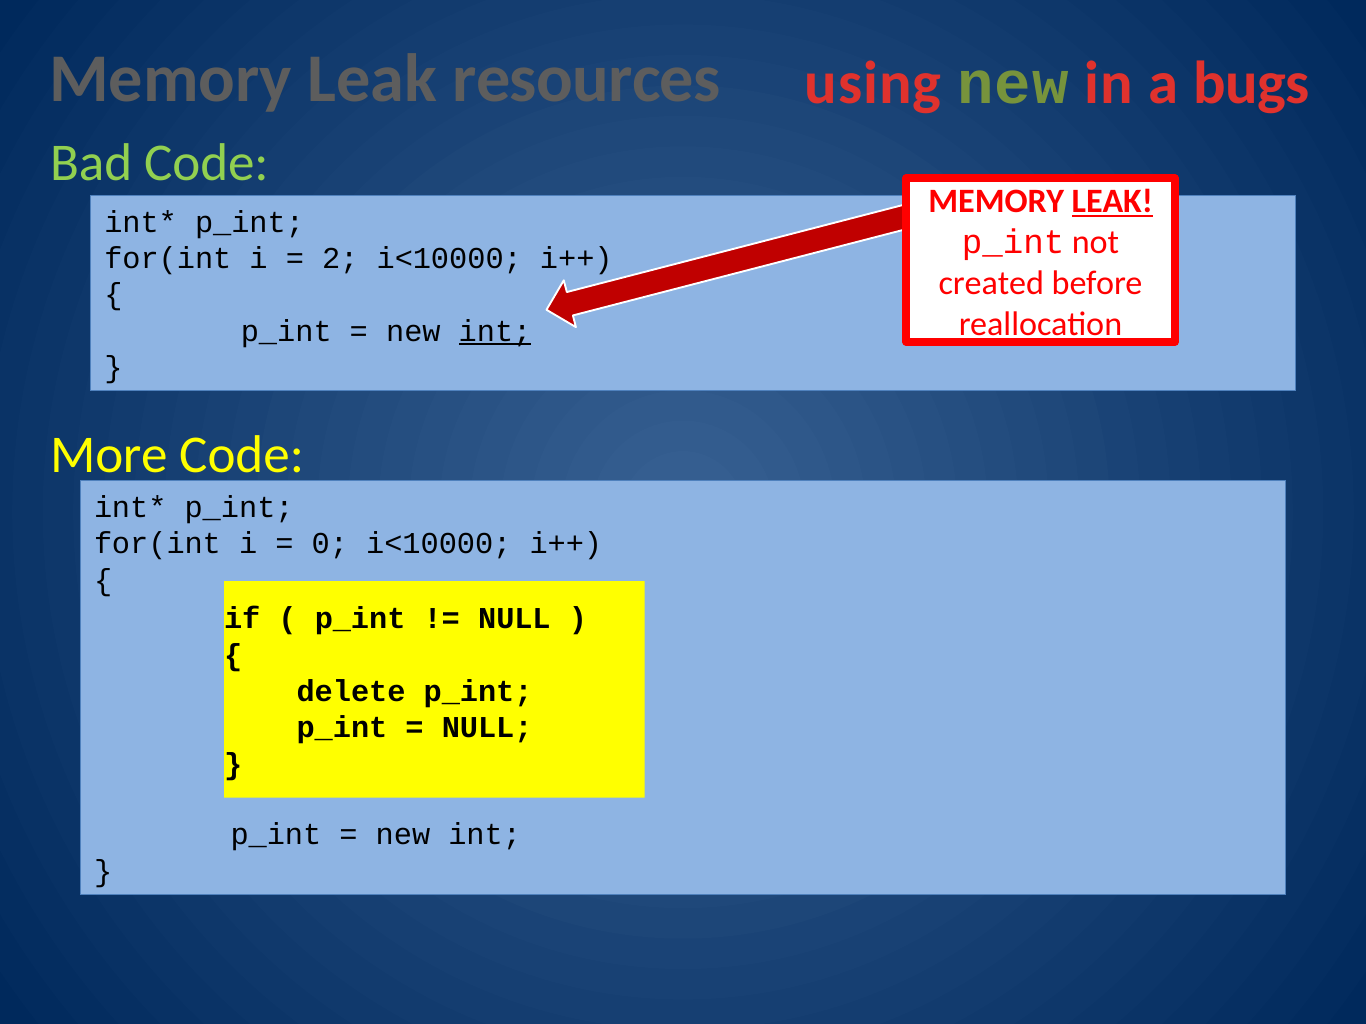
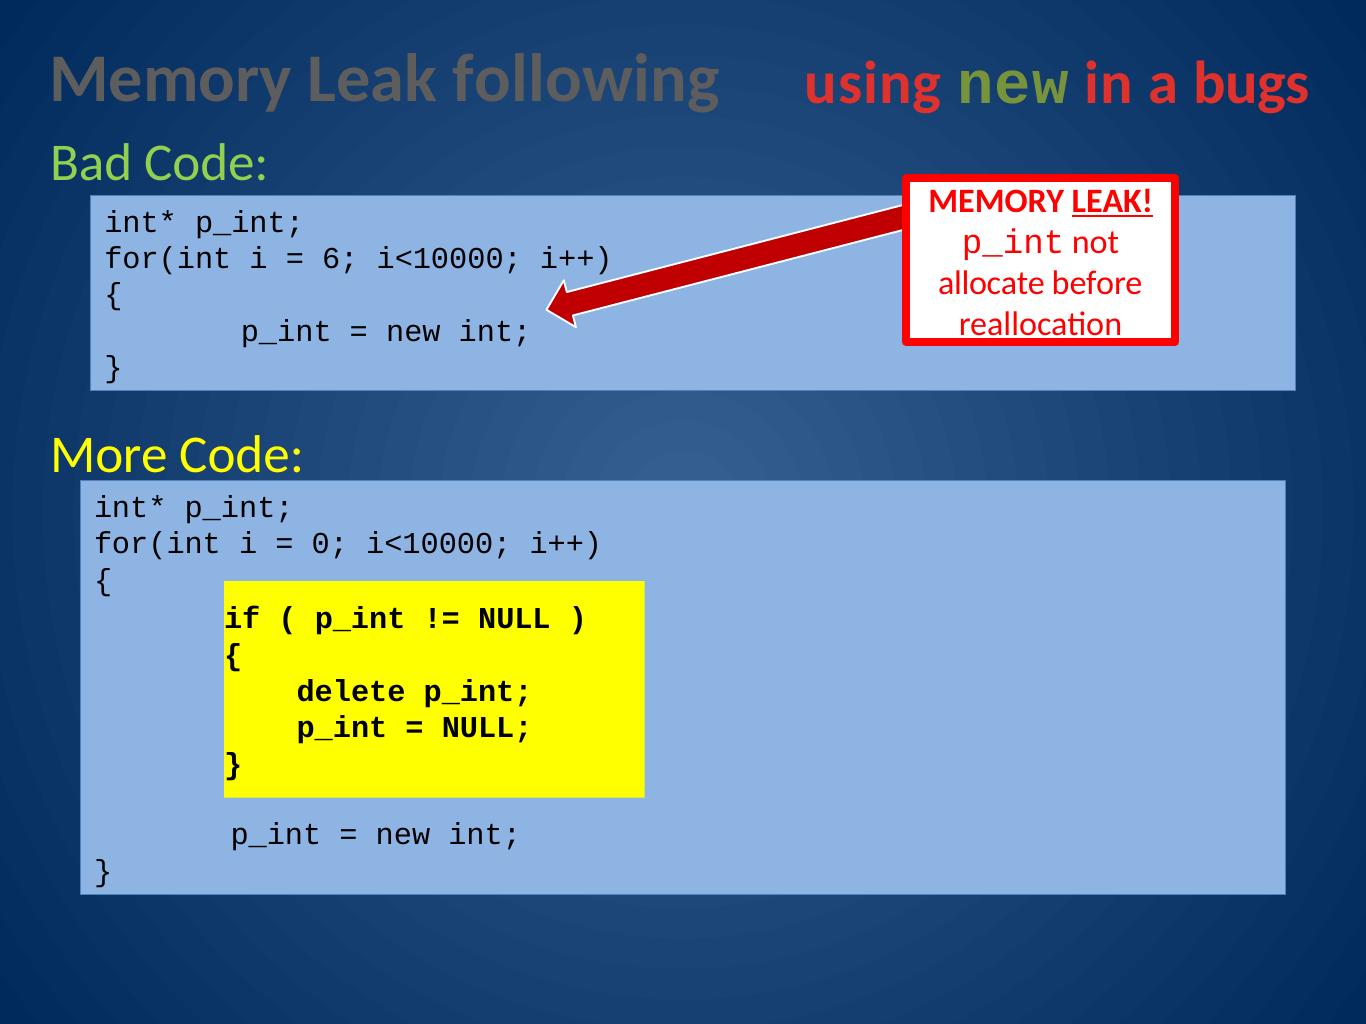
resources: resources -> following
2: 2 -> 6
created: created -> allocate
int at (495, 331) underline: present -> none
